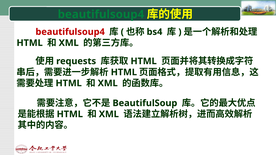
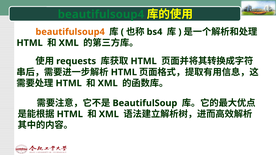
beautifulsoup4 at (70, 32) colour: red -> orange
